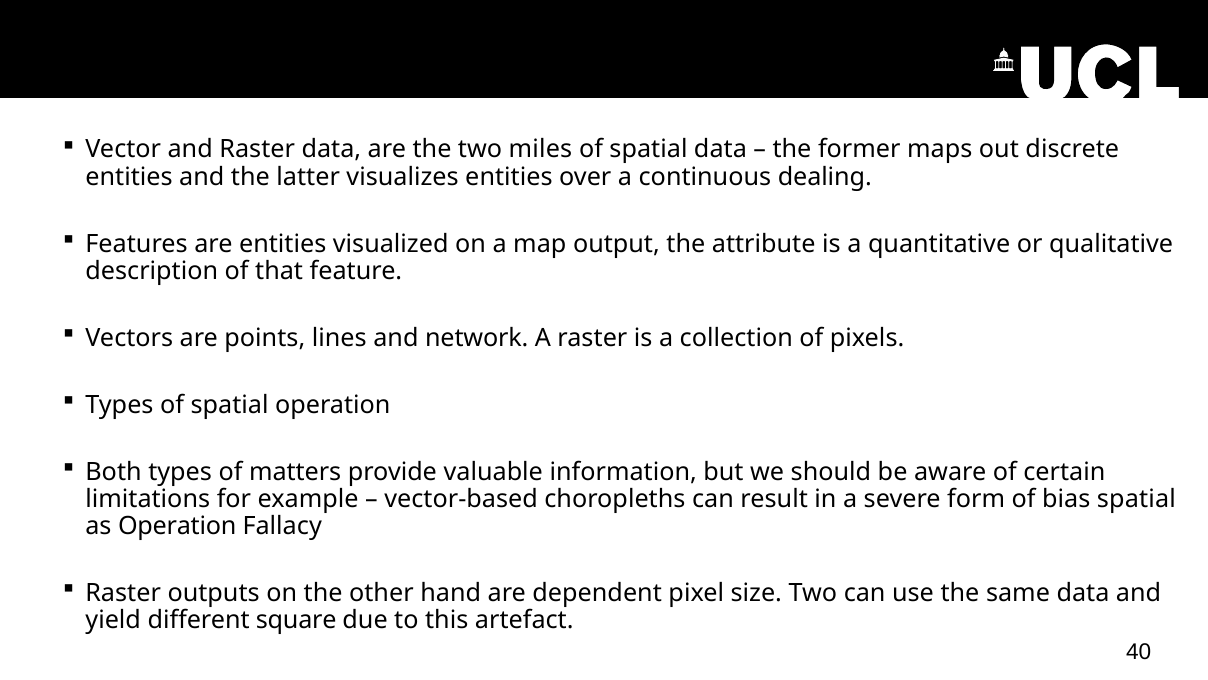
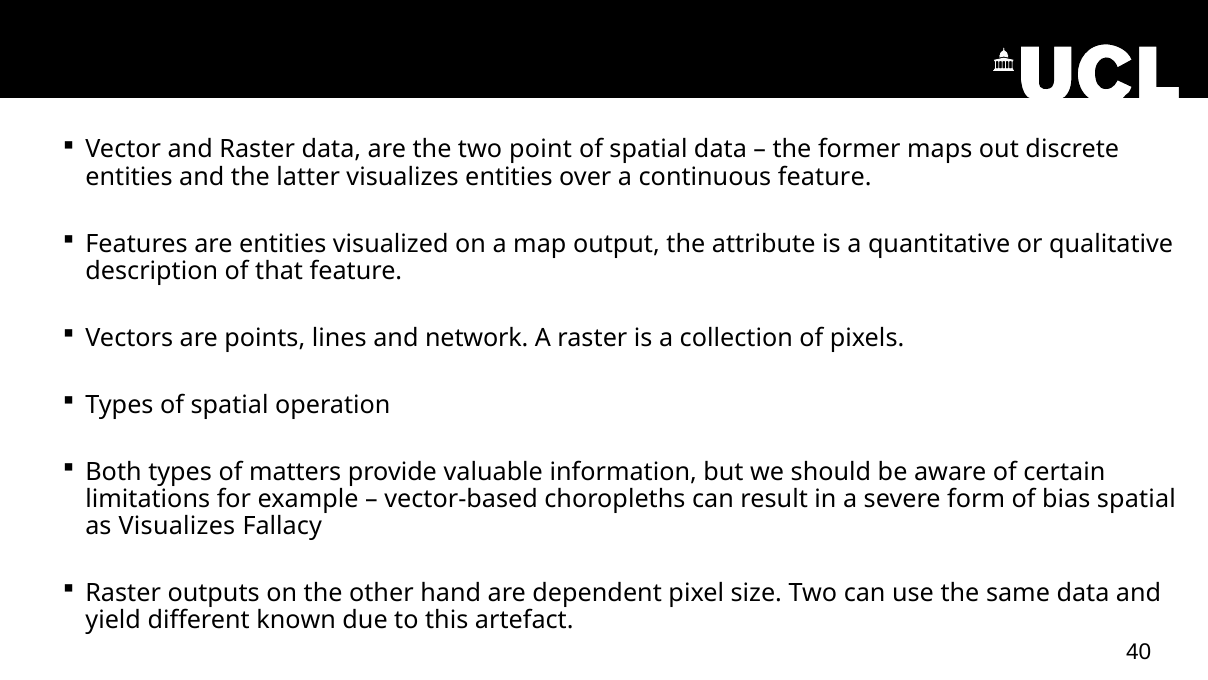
miles: miles -> point
continuous dealing: dealing -> feature
as Operation: Operation -> Visualizes
square: square -> known
